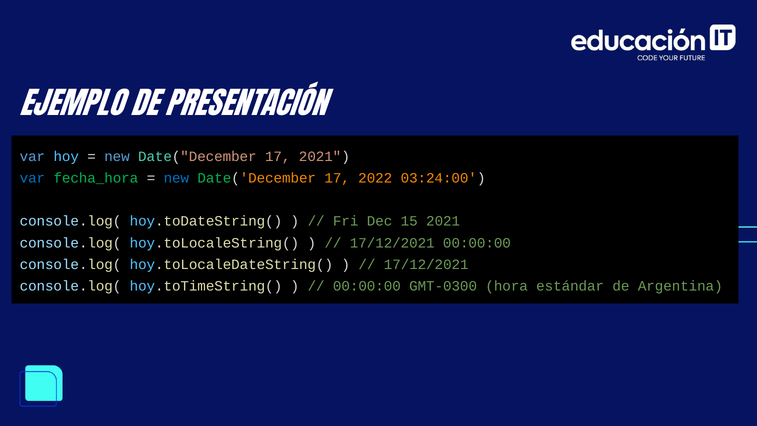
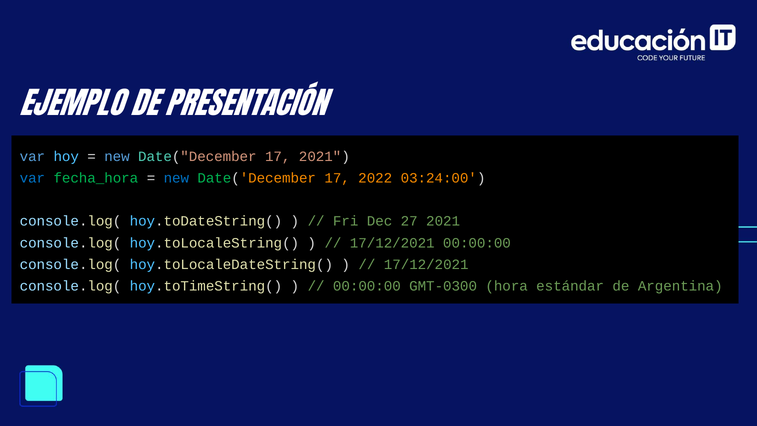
15: 15 -> 27
